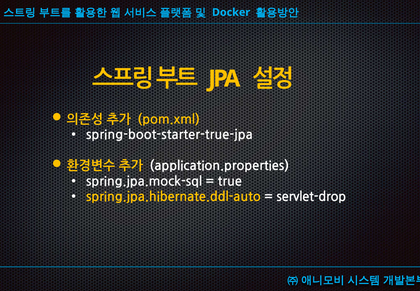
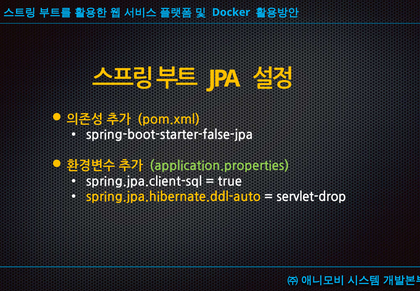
spring-boot-starter-true-jpa: spring-boot-starter-true-jpa -> spring-boot-starter-false-jpa
application.properties colour: white -> light green
spring.jpa.mock-sql: spring.jpa.mock-sql -> spring.jpa.client-sql
